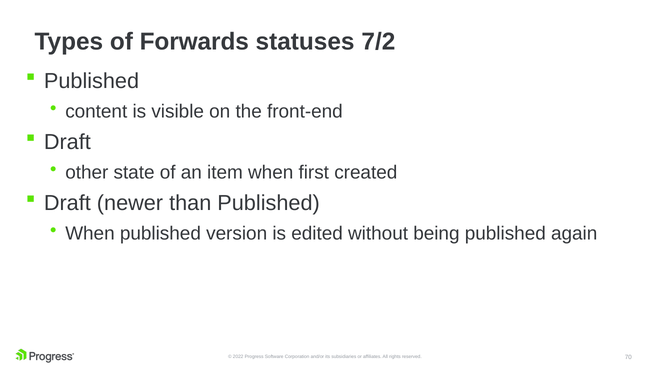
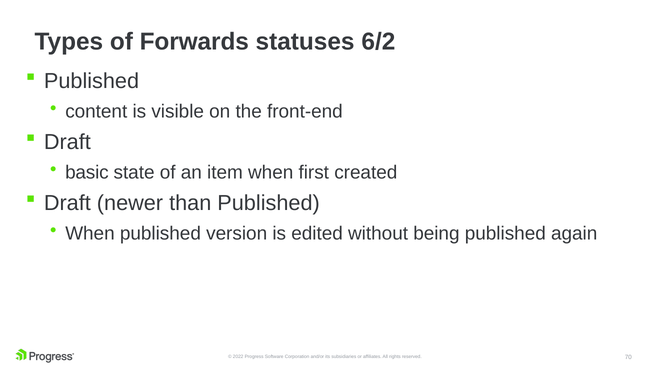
7/2: 7/2 -> 6/2
other: other -> basic
